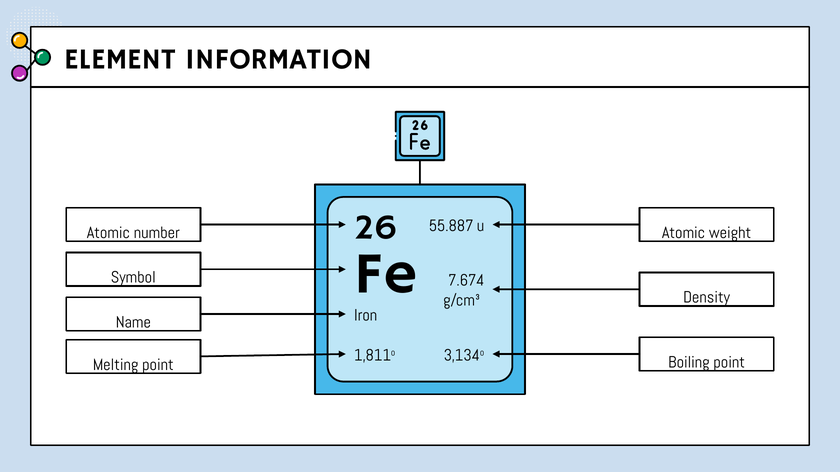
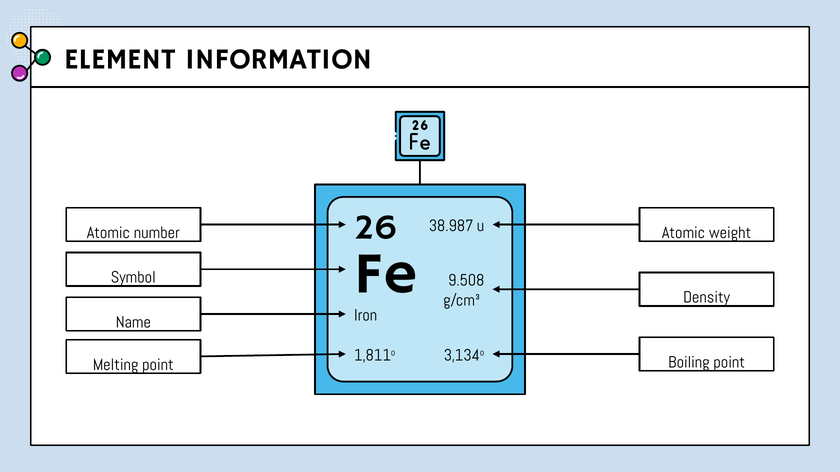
55.887: 55.887 -> 38.987
7.674: 7.674 -> 9.508
